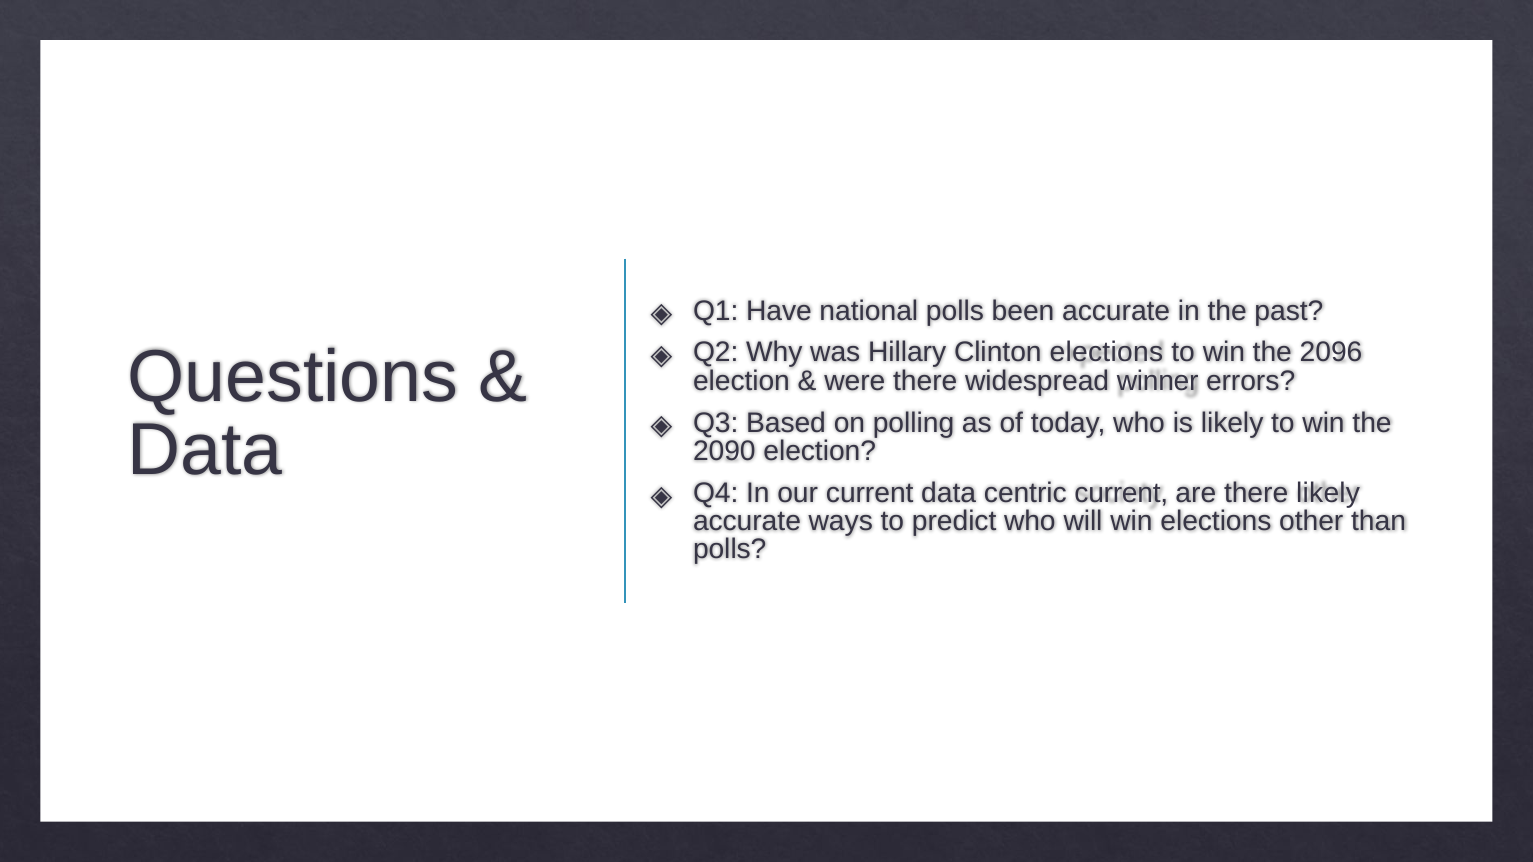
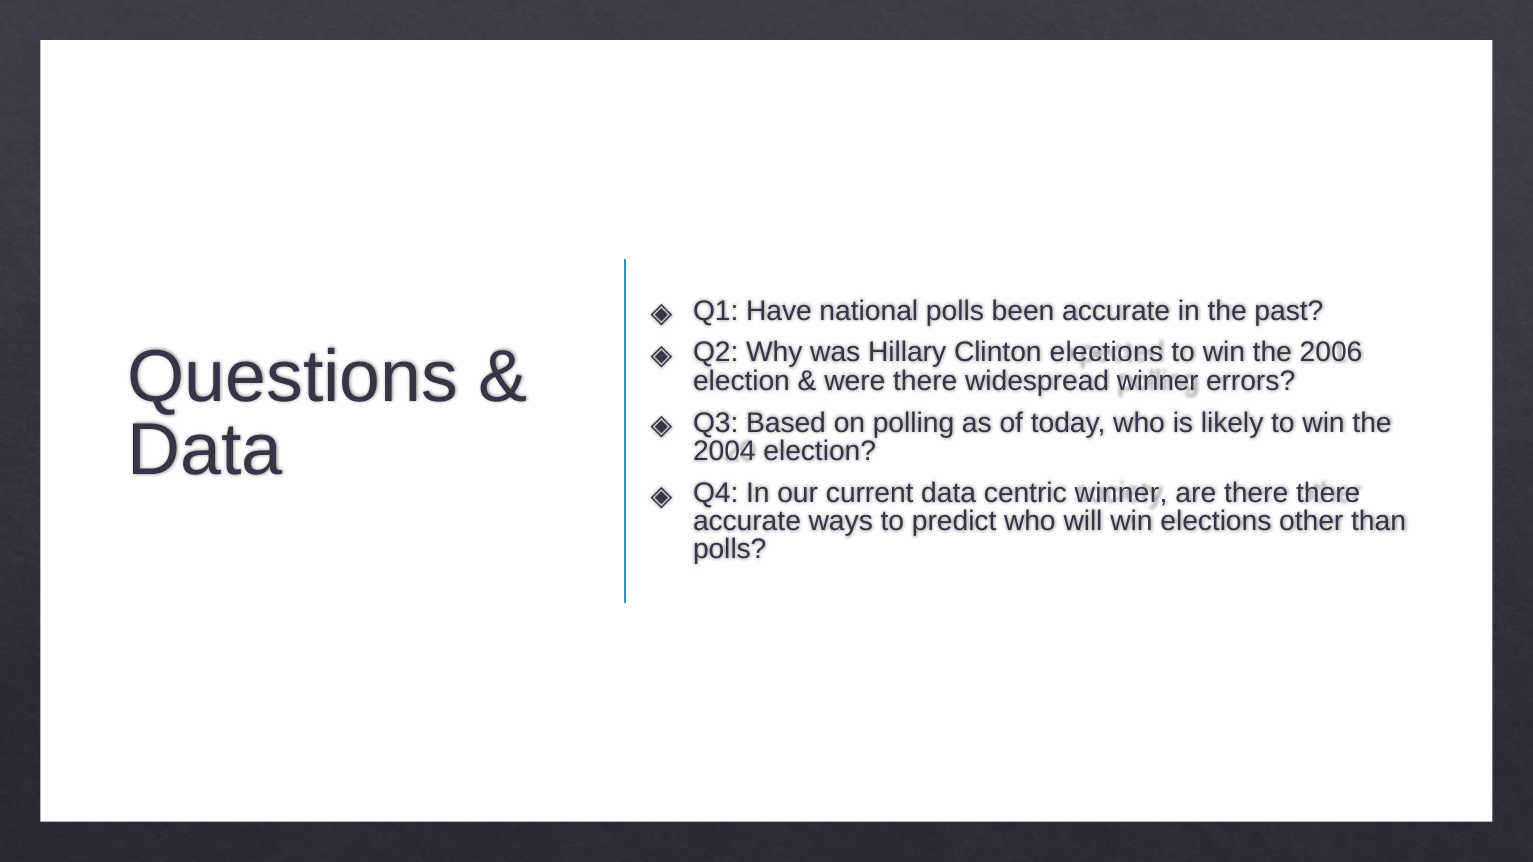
2096: 2096 -> 2006
2090: 2090 -> 2004
centric current: current -> winner
there likely: likely -> there
